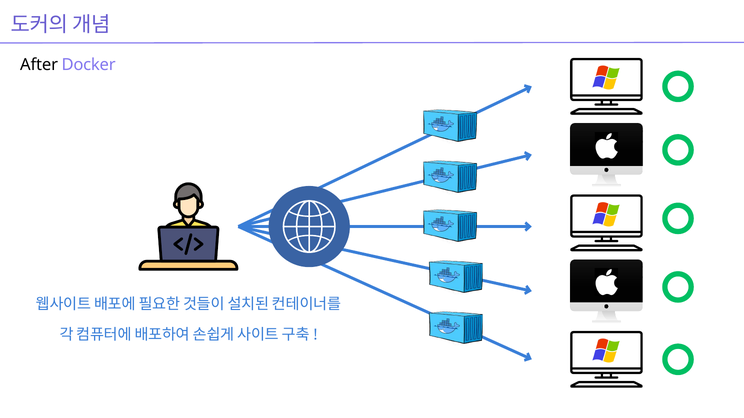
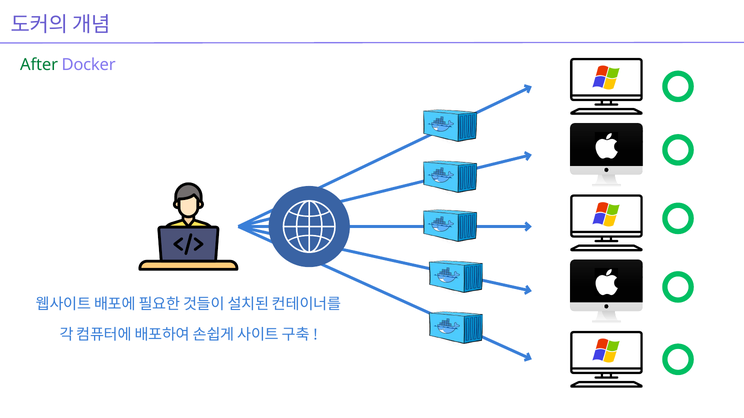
After colour: black -> green
